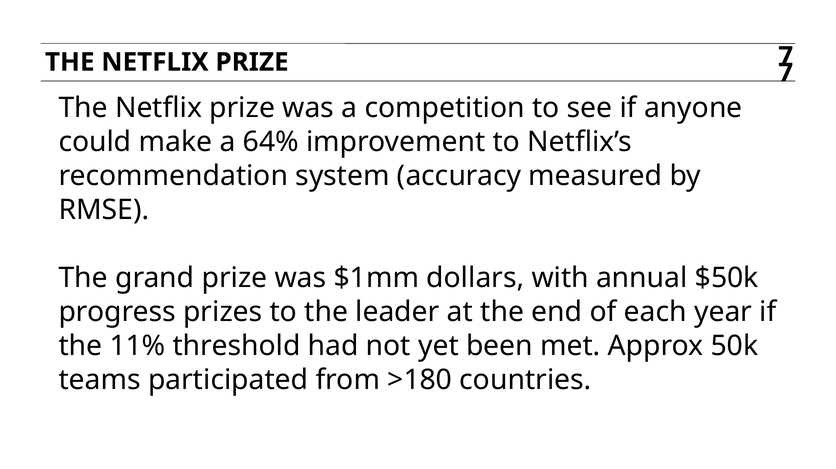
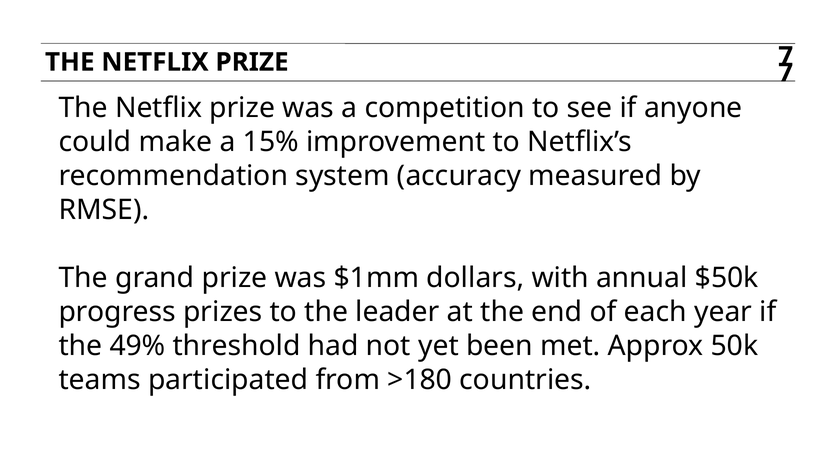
64%: 64% -> 15%
11%: 11% -> 49%
